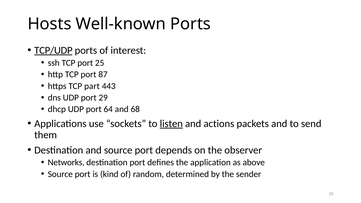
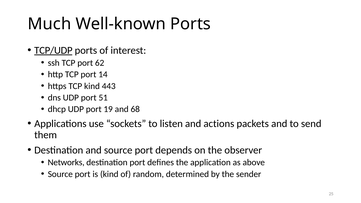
Hosts: Hosts -> Much
port 25: 25 -> 62
87: 87 -> 14
TCP part: part -> kind
29: 29 -> 51
64: 64 -> 19
listen underline: present -> none
